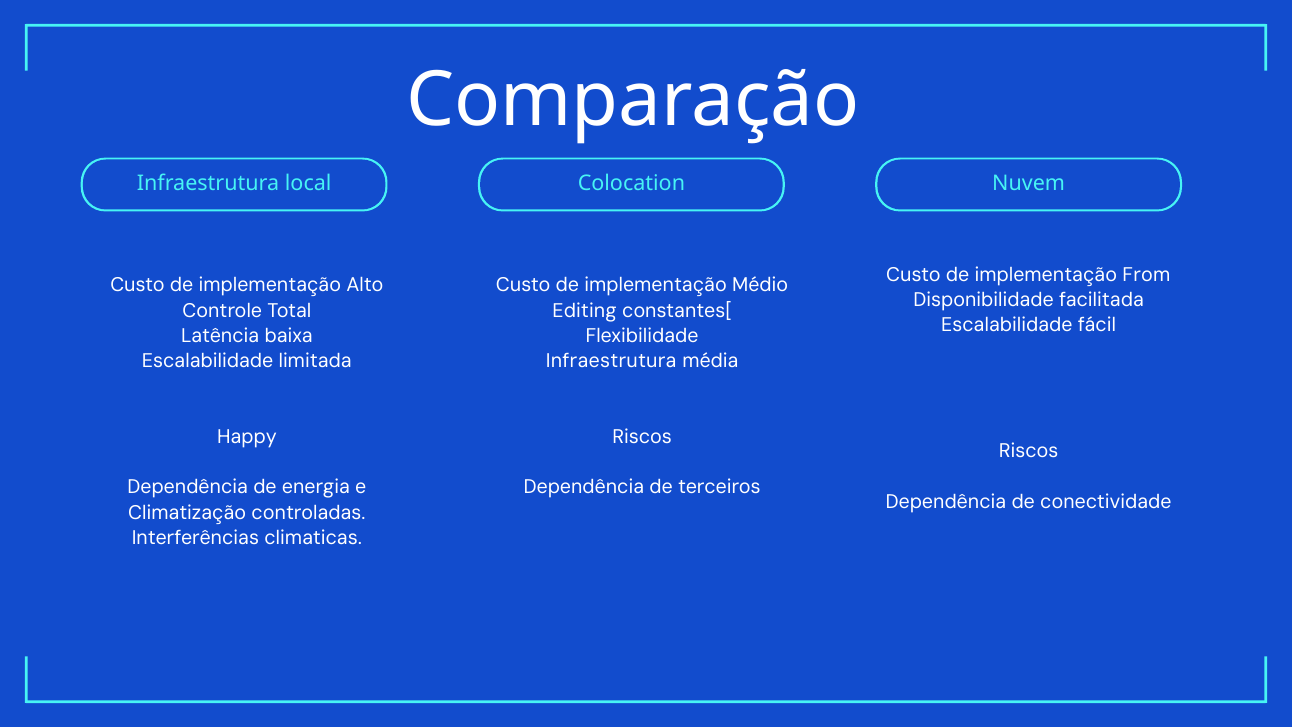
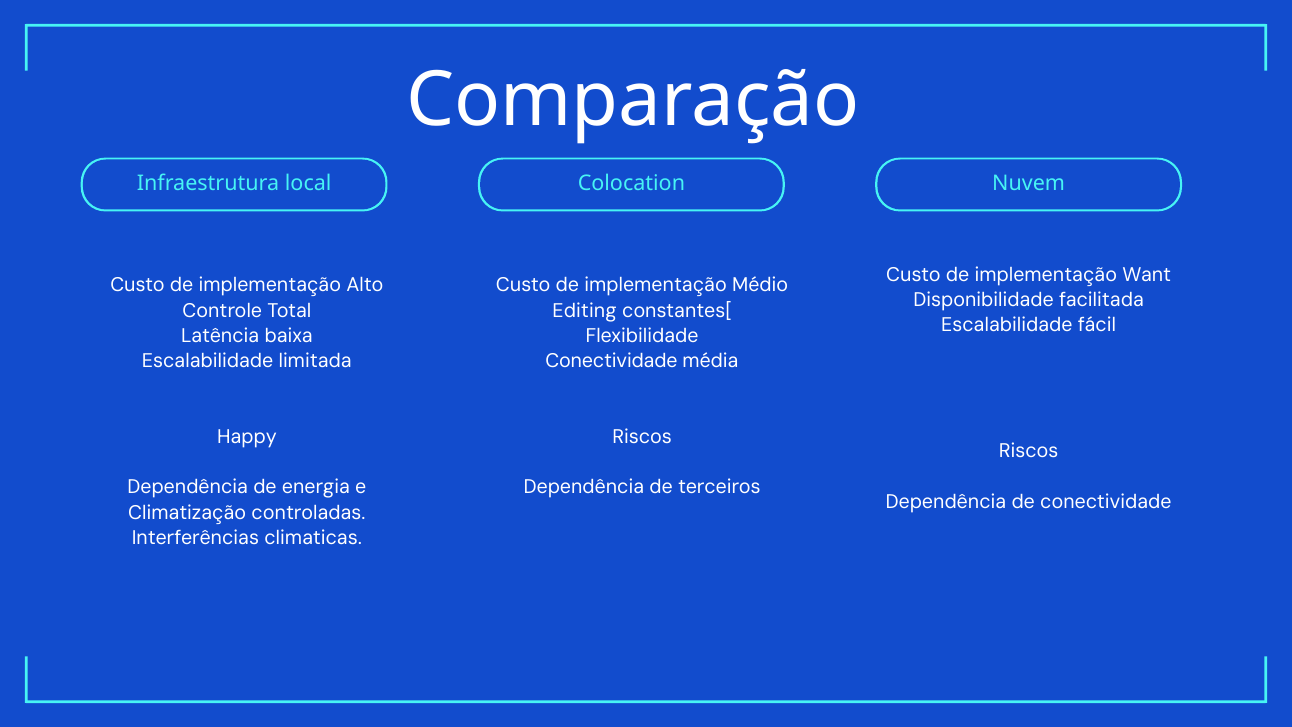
From: From -> Want
Infraestrutura at (611, 361): Infraestrutura -> Conectividade
